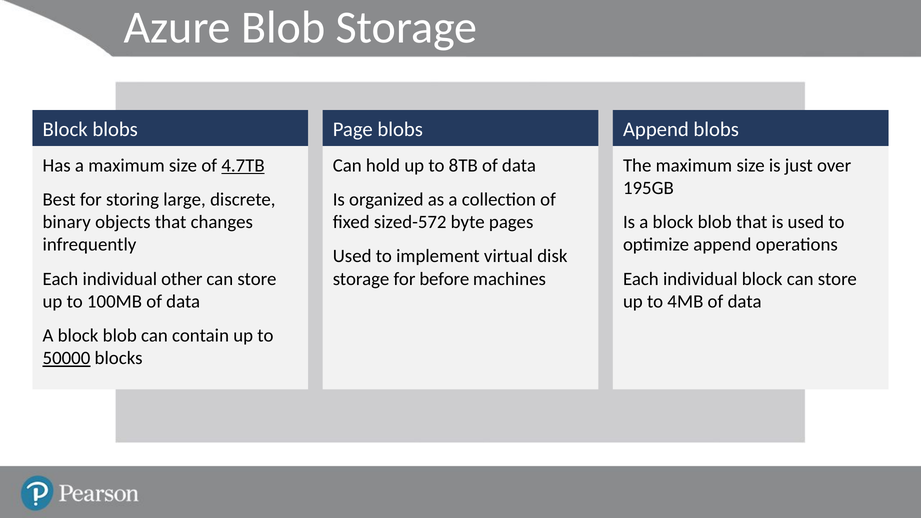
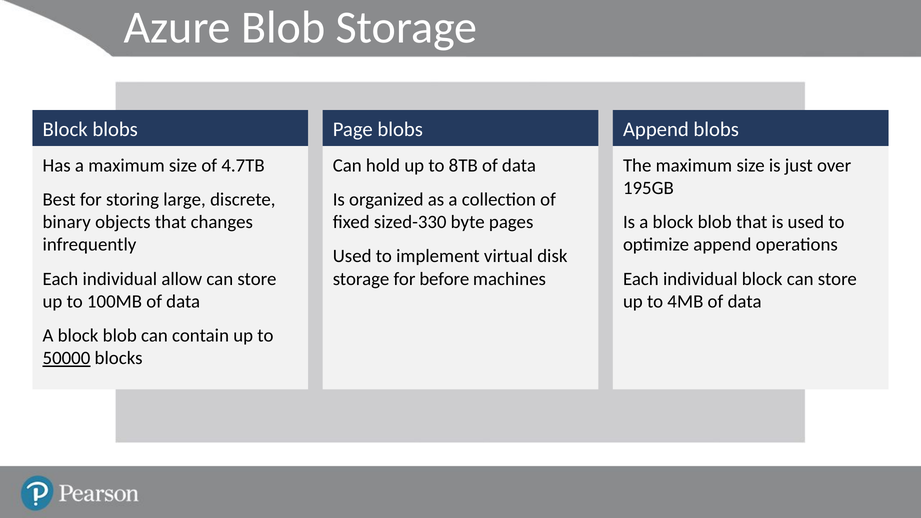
4.7TB underline: present -> none
sized-572: sized-572 -> sized-330
other: other -> allow
